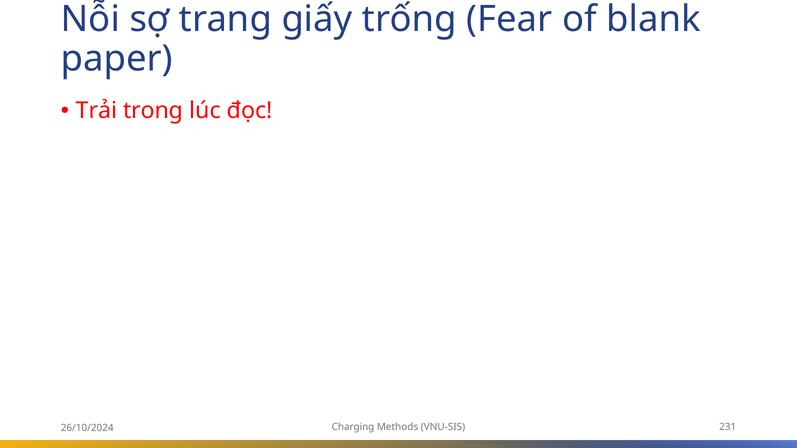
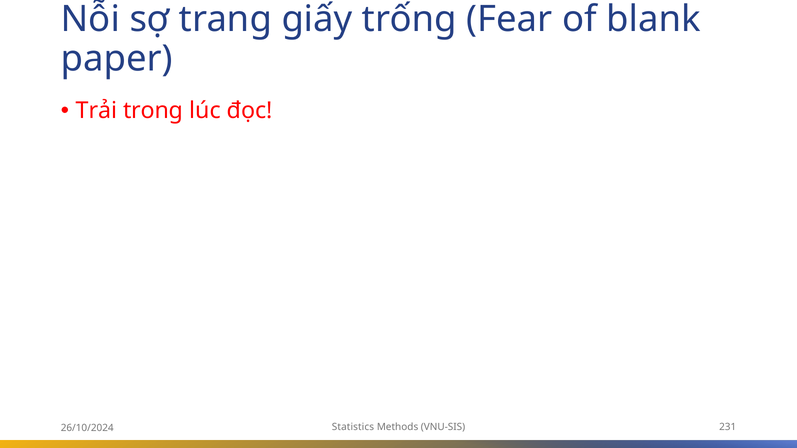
Charging: Charging -> Statistics
